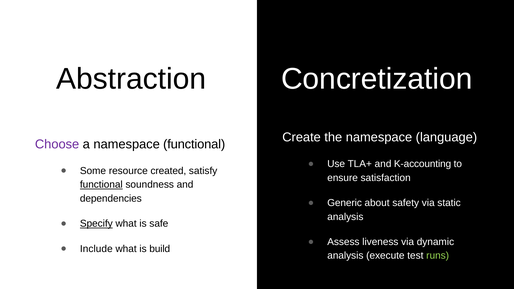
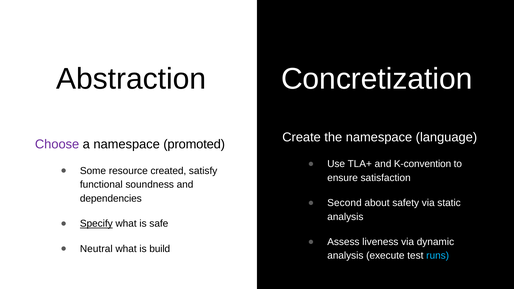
namespace functional: functional -> promoted
K-accounting: K-accounting -> K-convention
functional at (101, 185) underline: present -> none
Generic: Generic -> Second
Include: Include -> Neutral
runs colour: light green -> light blue
